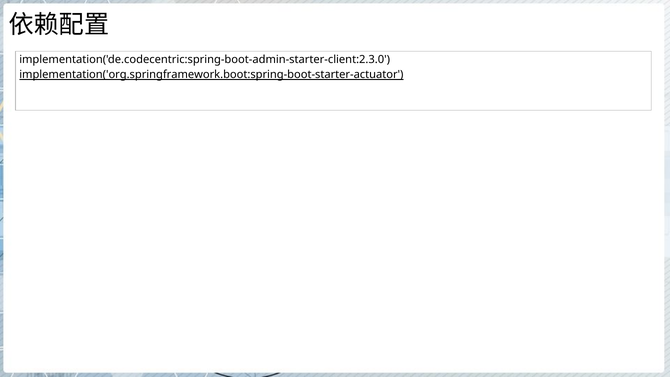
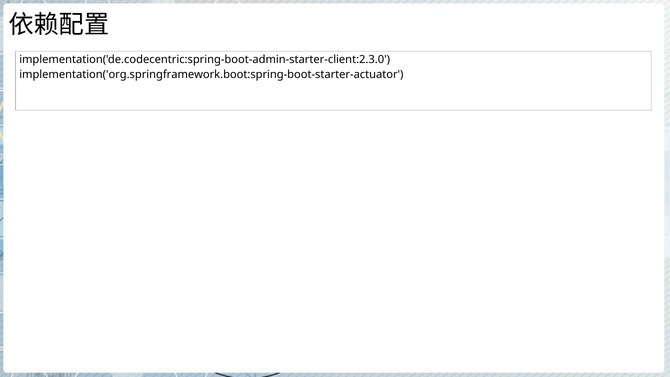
implementation('org.springframework.boot:spring-boot-starter-actuator underline: present -> none
